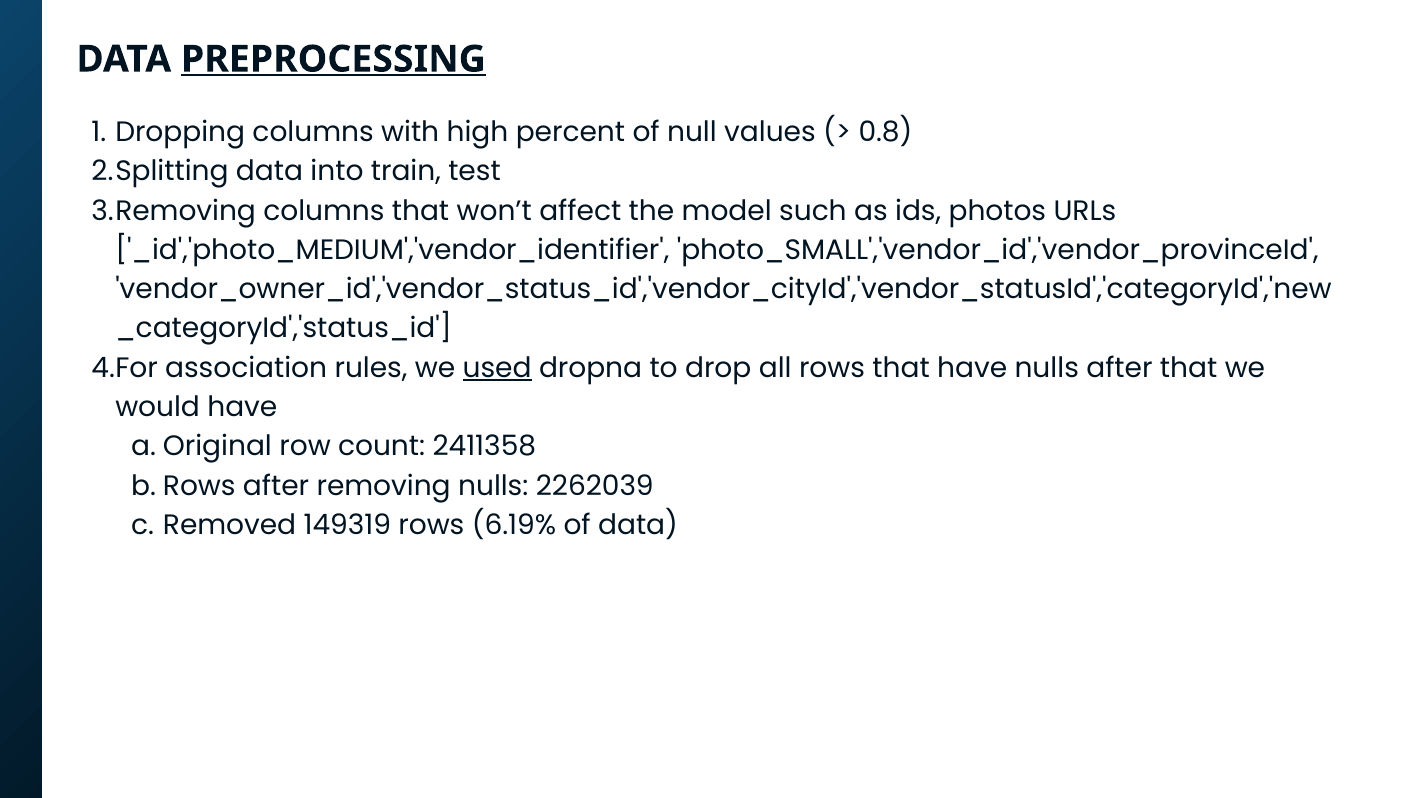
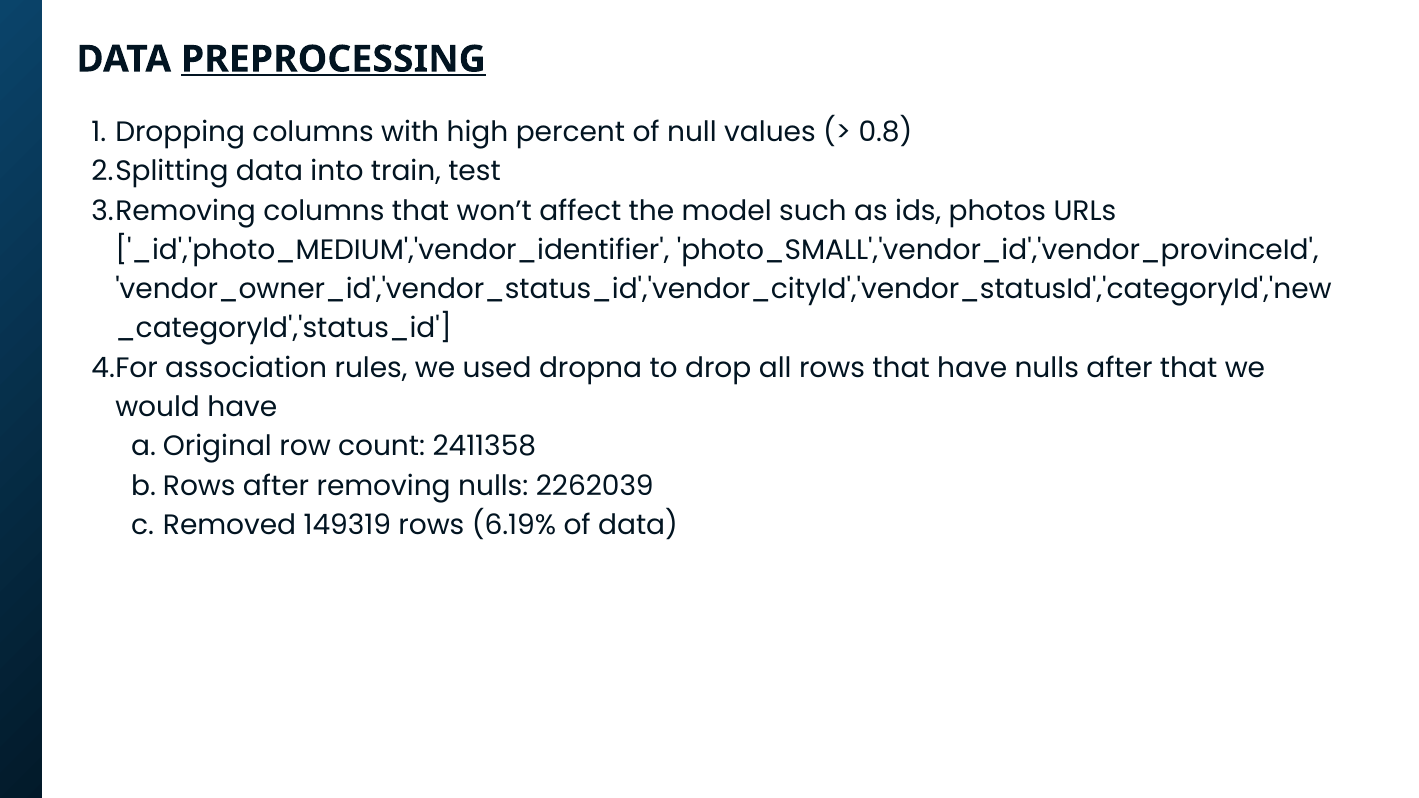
used underline: present -> none
